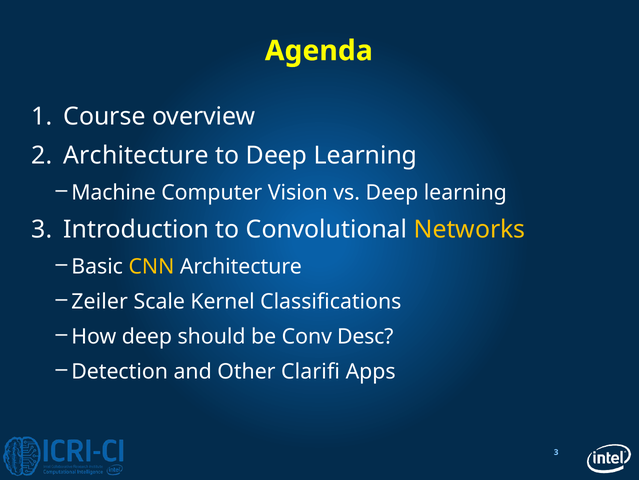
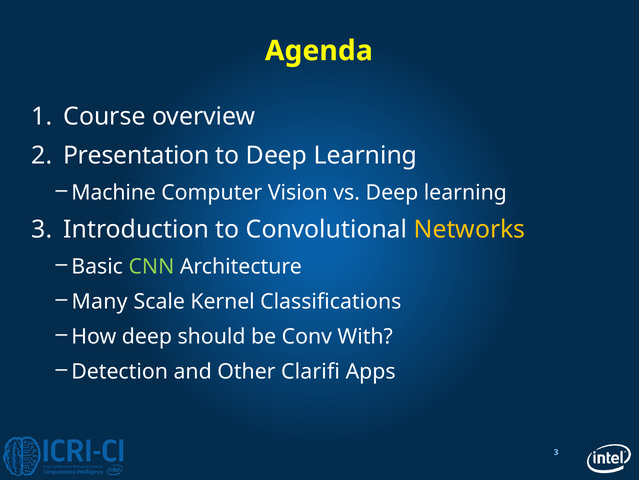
Architecture at (136, 155): Architecture -> Presentation
CNN colour: yellow -> light green
Zeiler: Zeiler -> Many
Desc: Desc -> With
